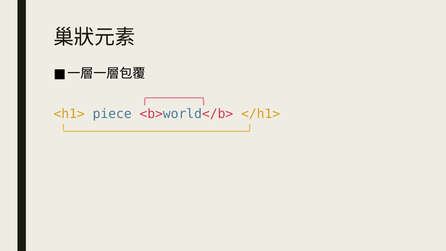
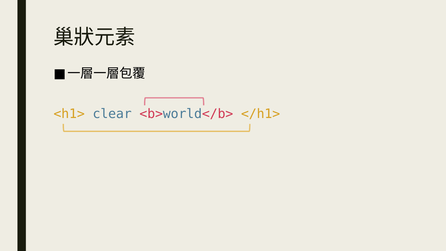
piece: piece -> clear
